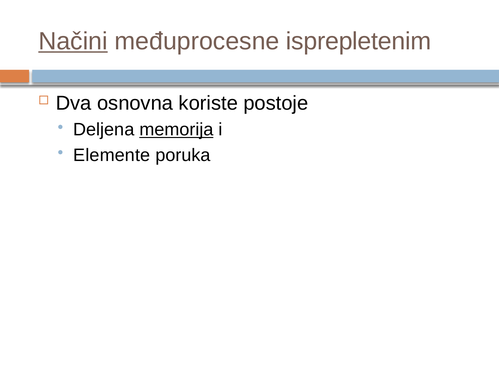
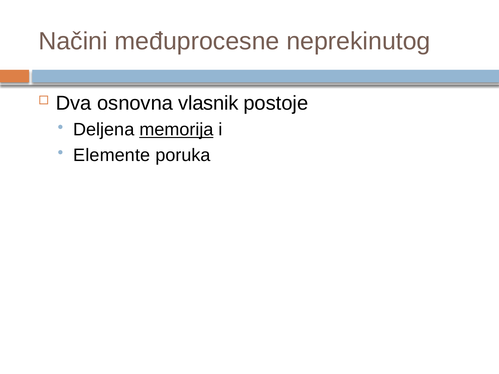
Načini underline: present -> none
isprepletenim: isprepletenim -> neprekinutog
koriste: koriste -> vlasnik
